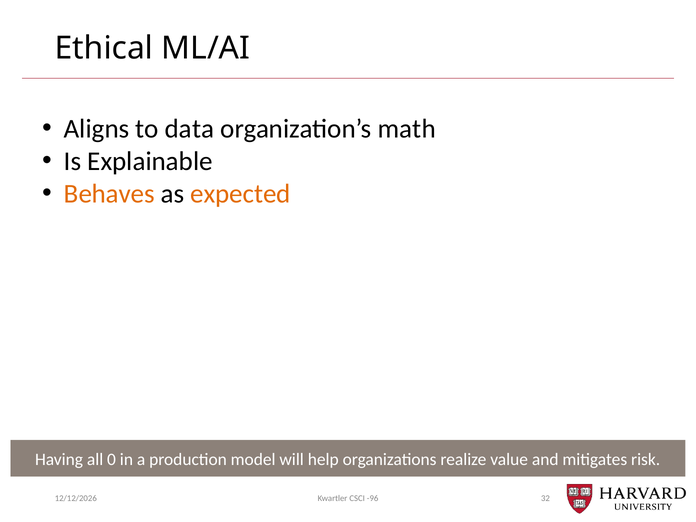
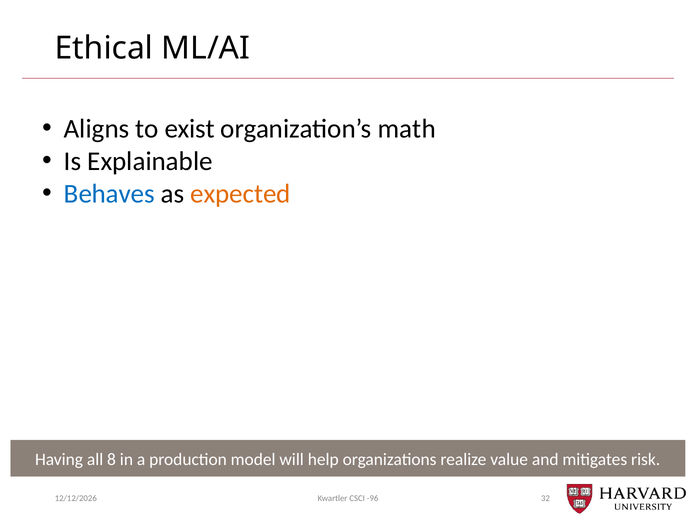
data: data -> exist
Behaves colour: orange -> blue
0: 0 -> 8
